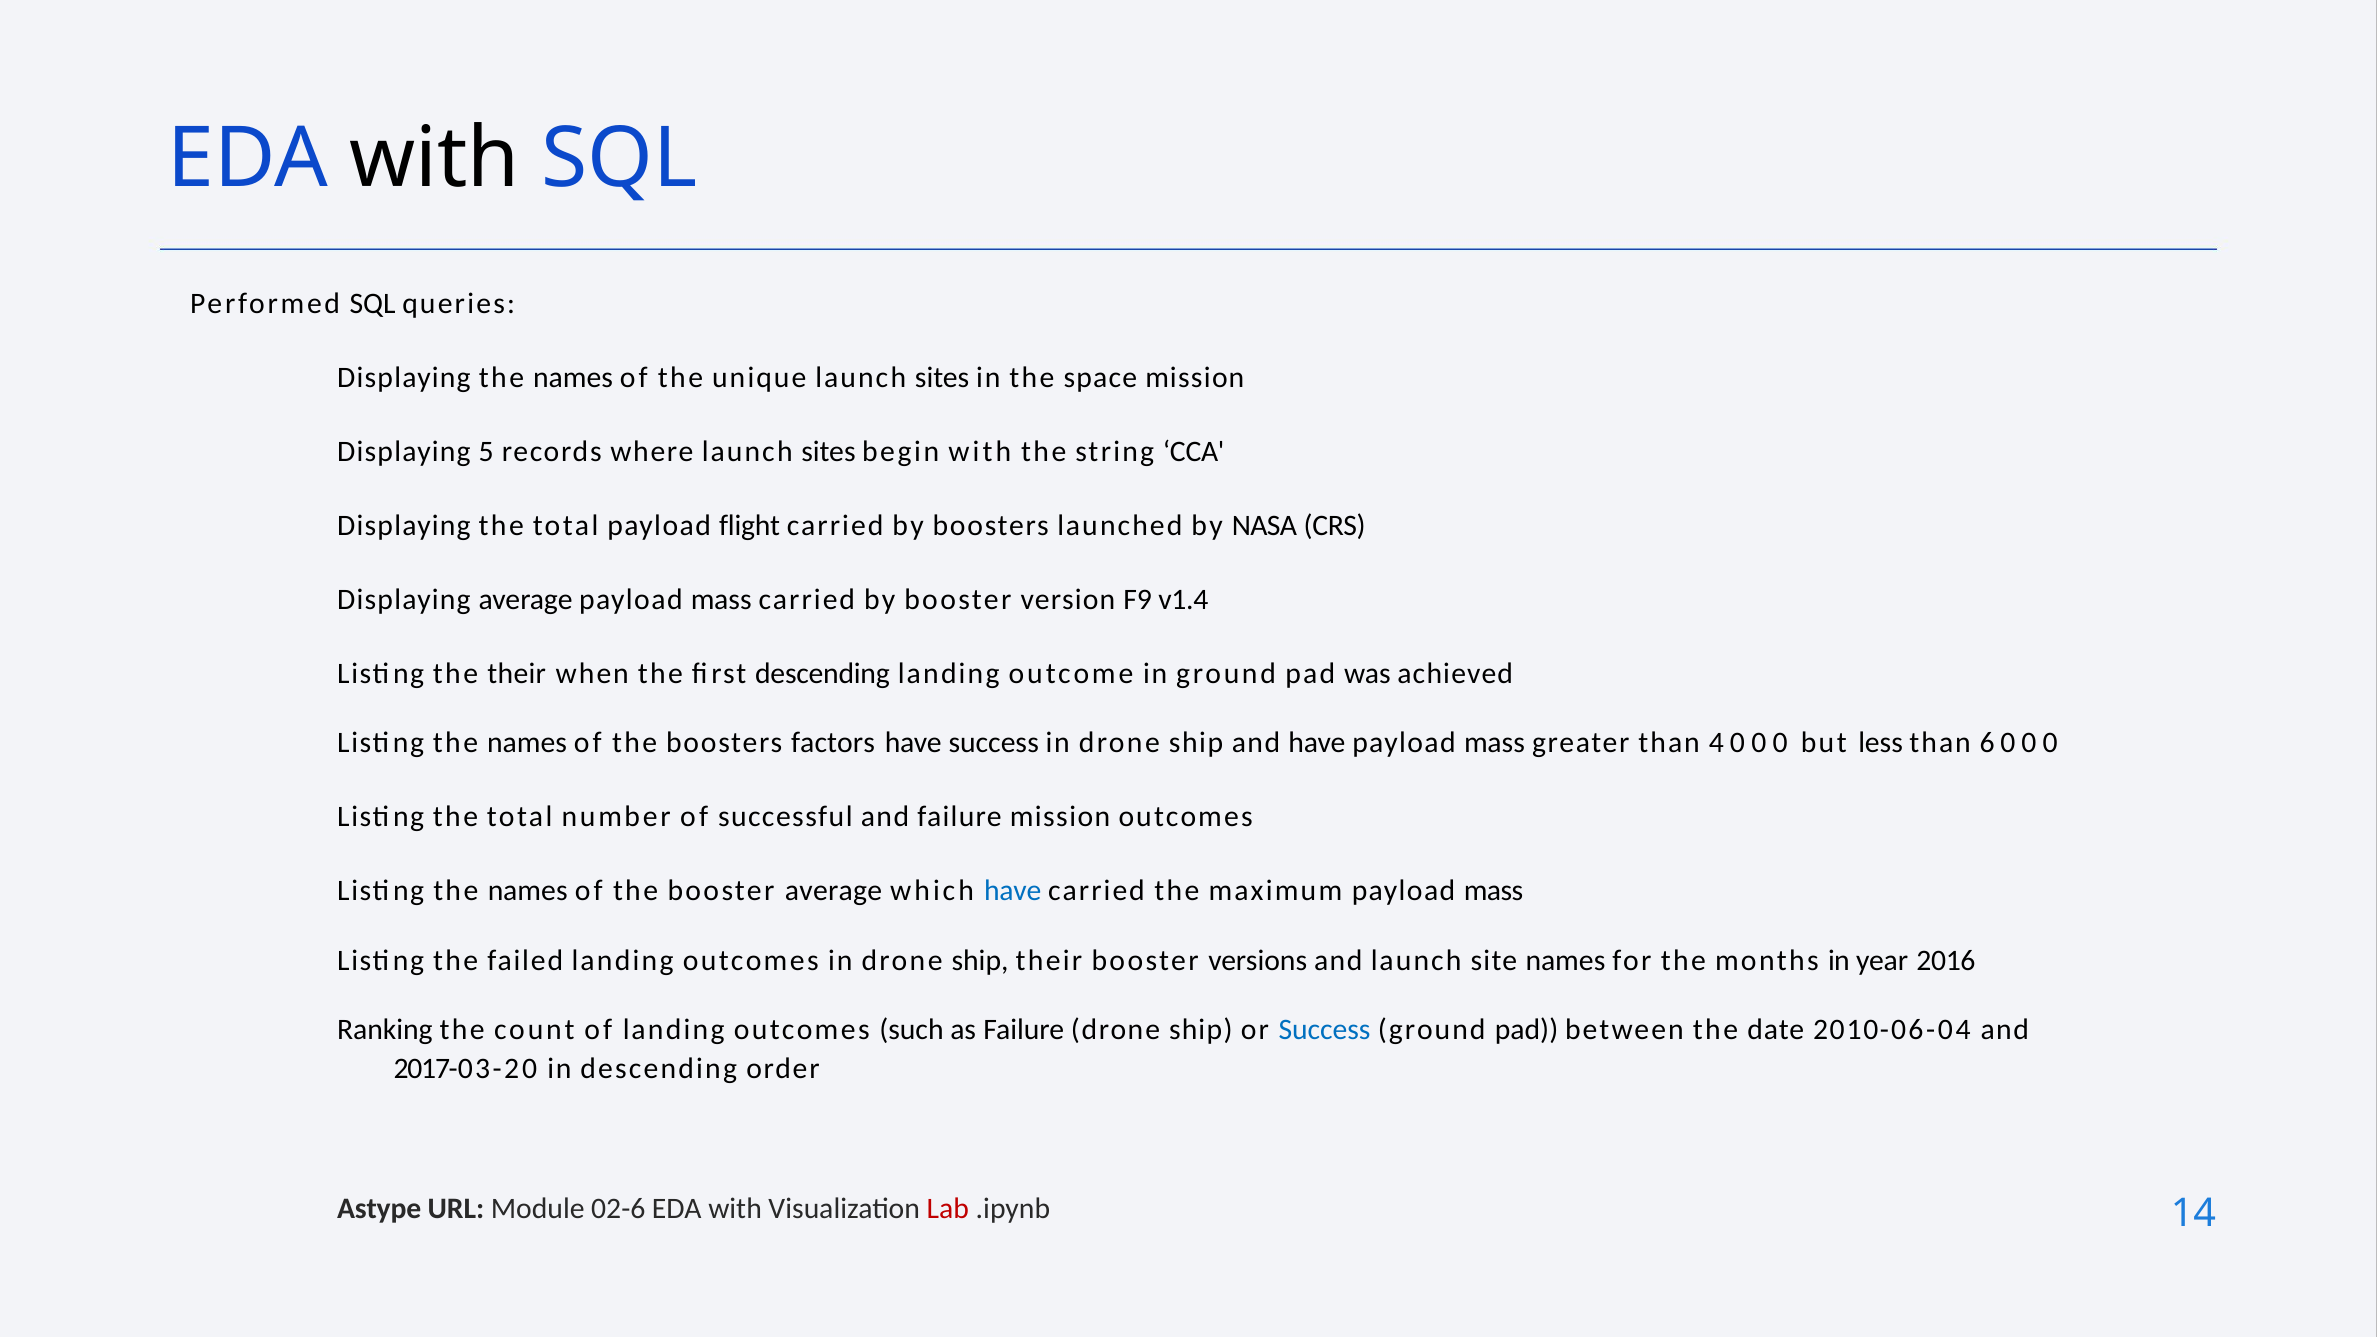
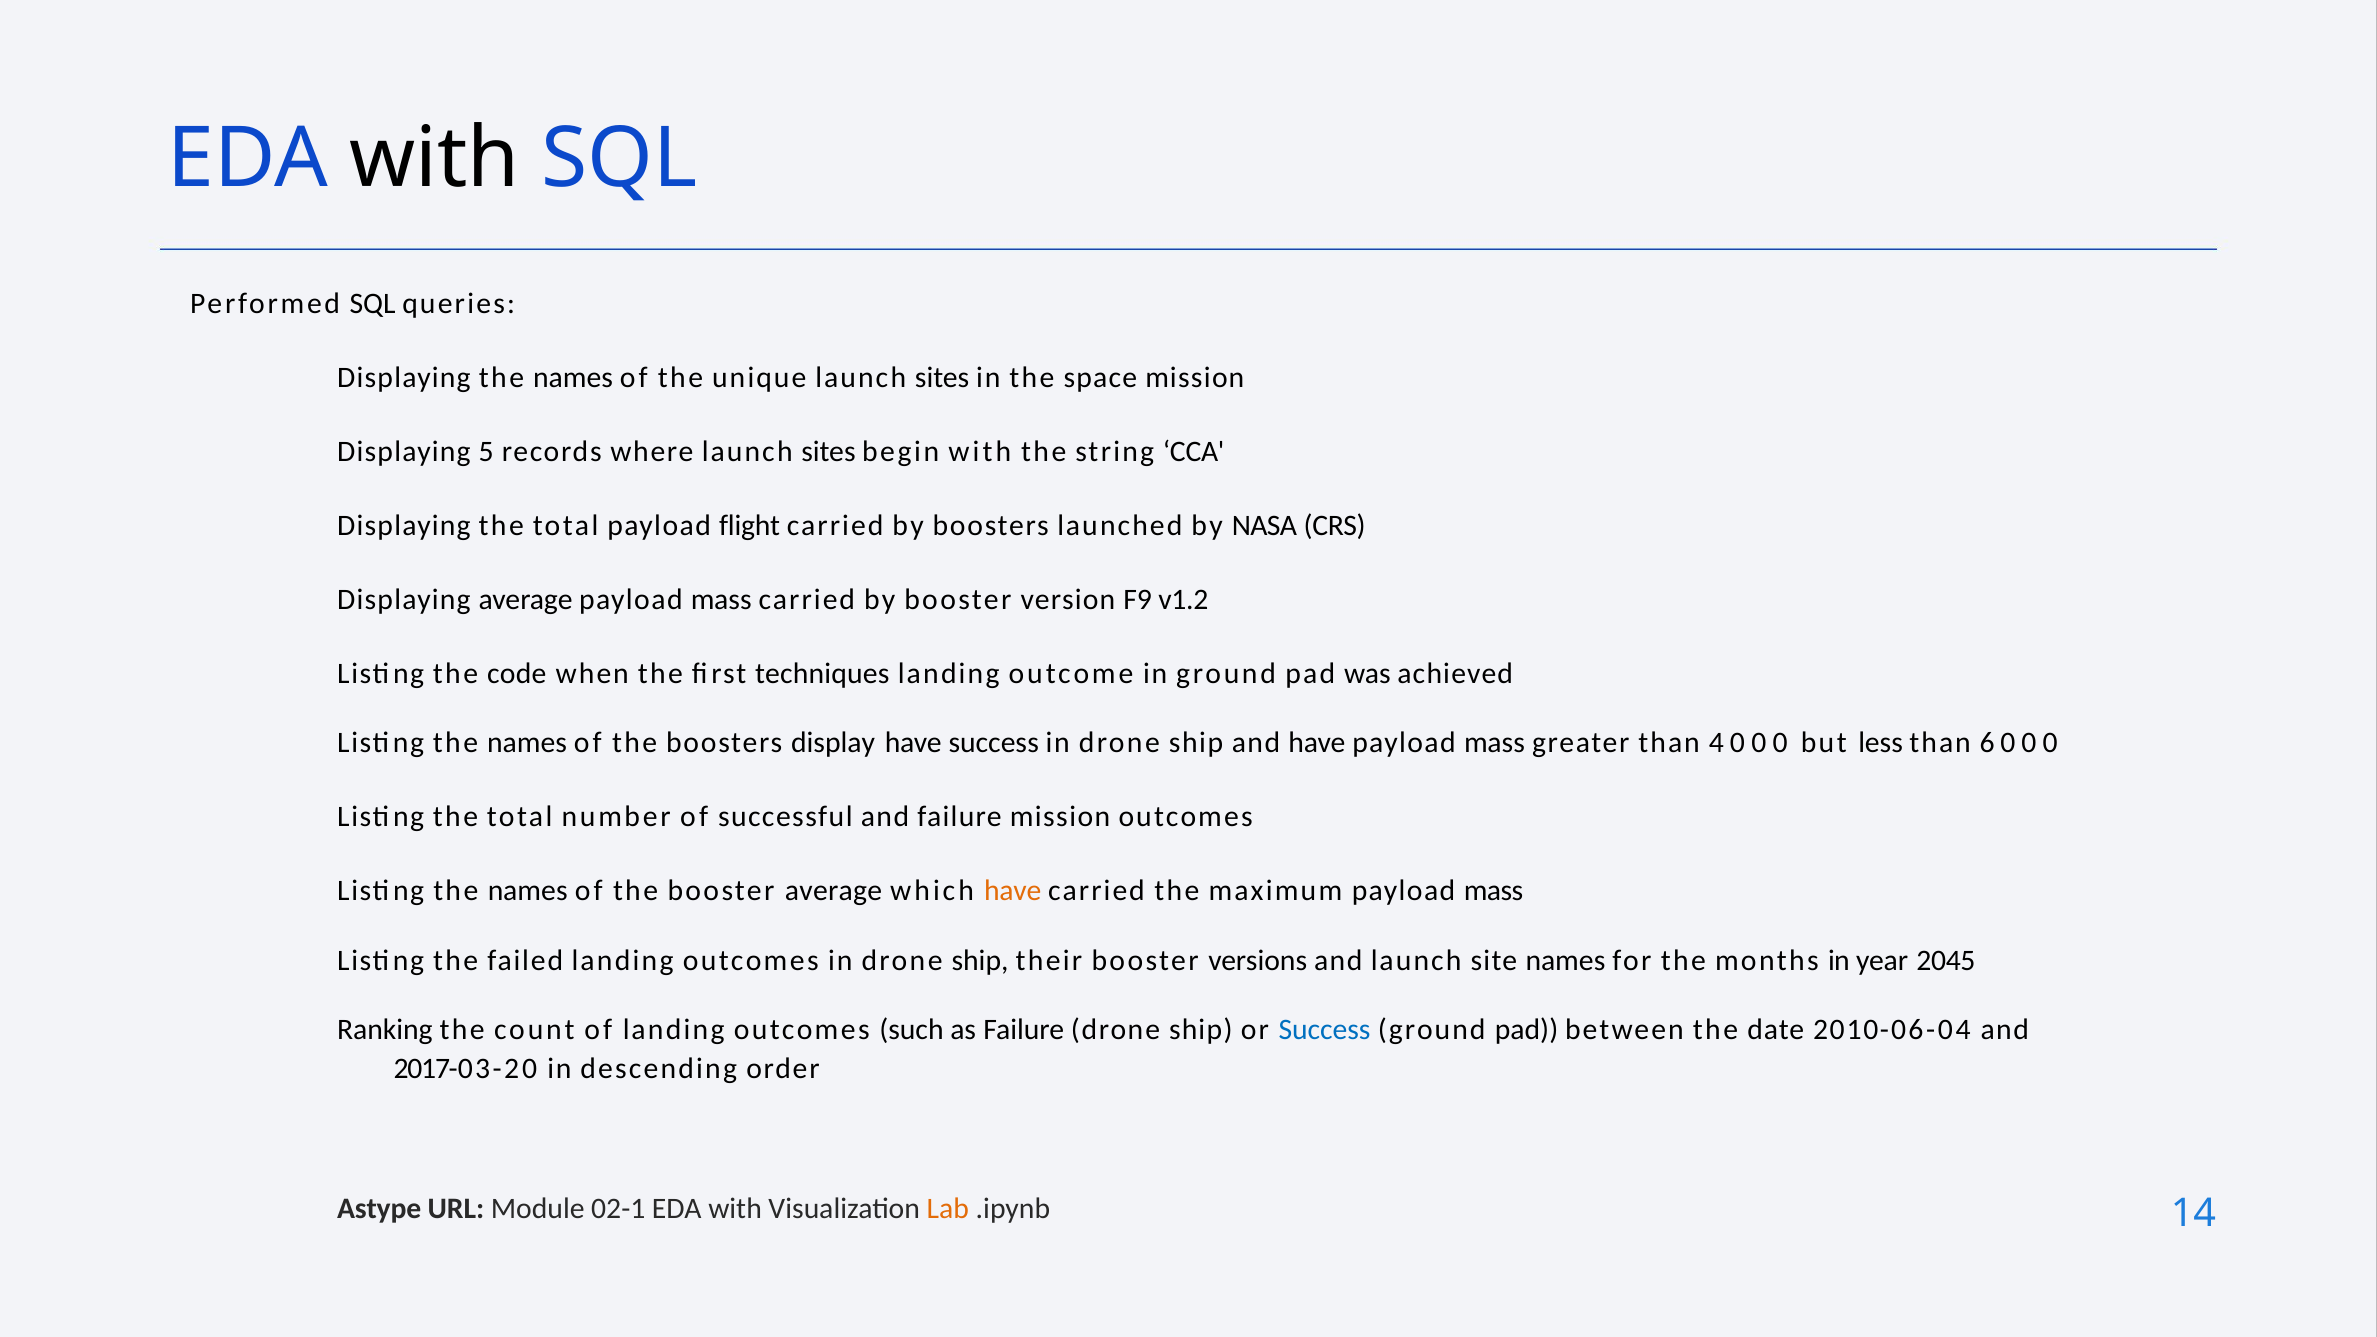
v1.4: v1.4 -> v1.2
the their: their -> code
first descending: descending -> techniques
factors: factors -> display
have at (1013, 891) colour: blue -> orange
2016: 2016 -> 2045
02-6: 02-6 -> 02-1
Lab colour: red -> orange
